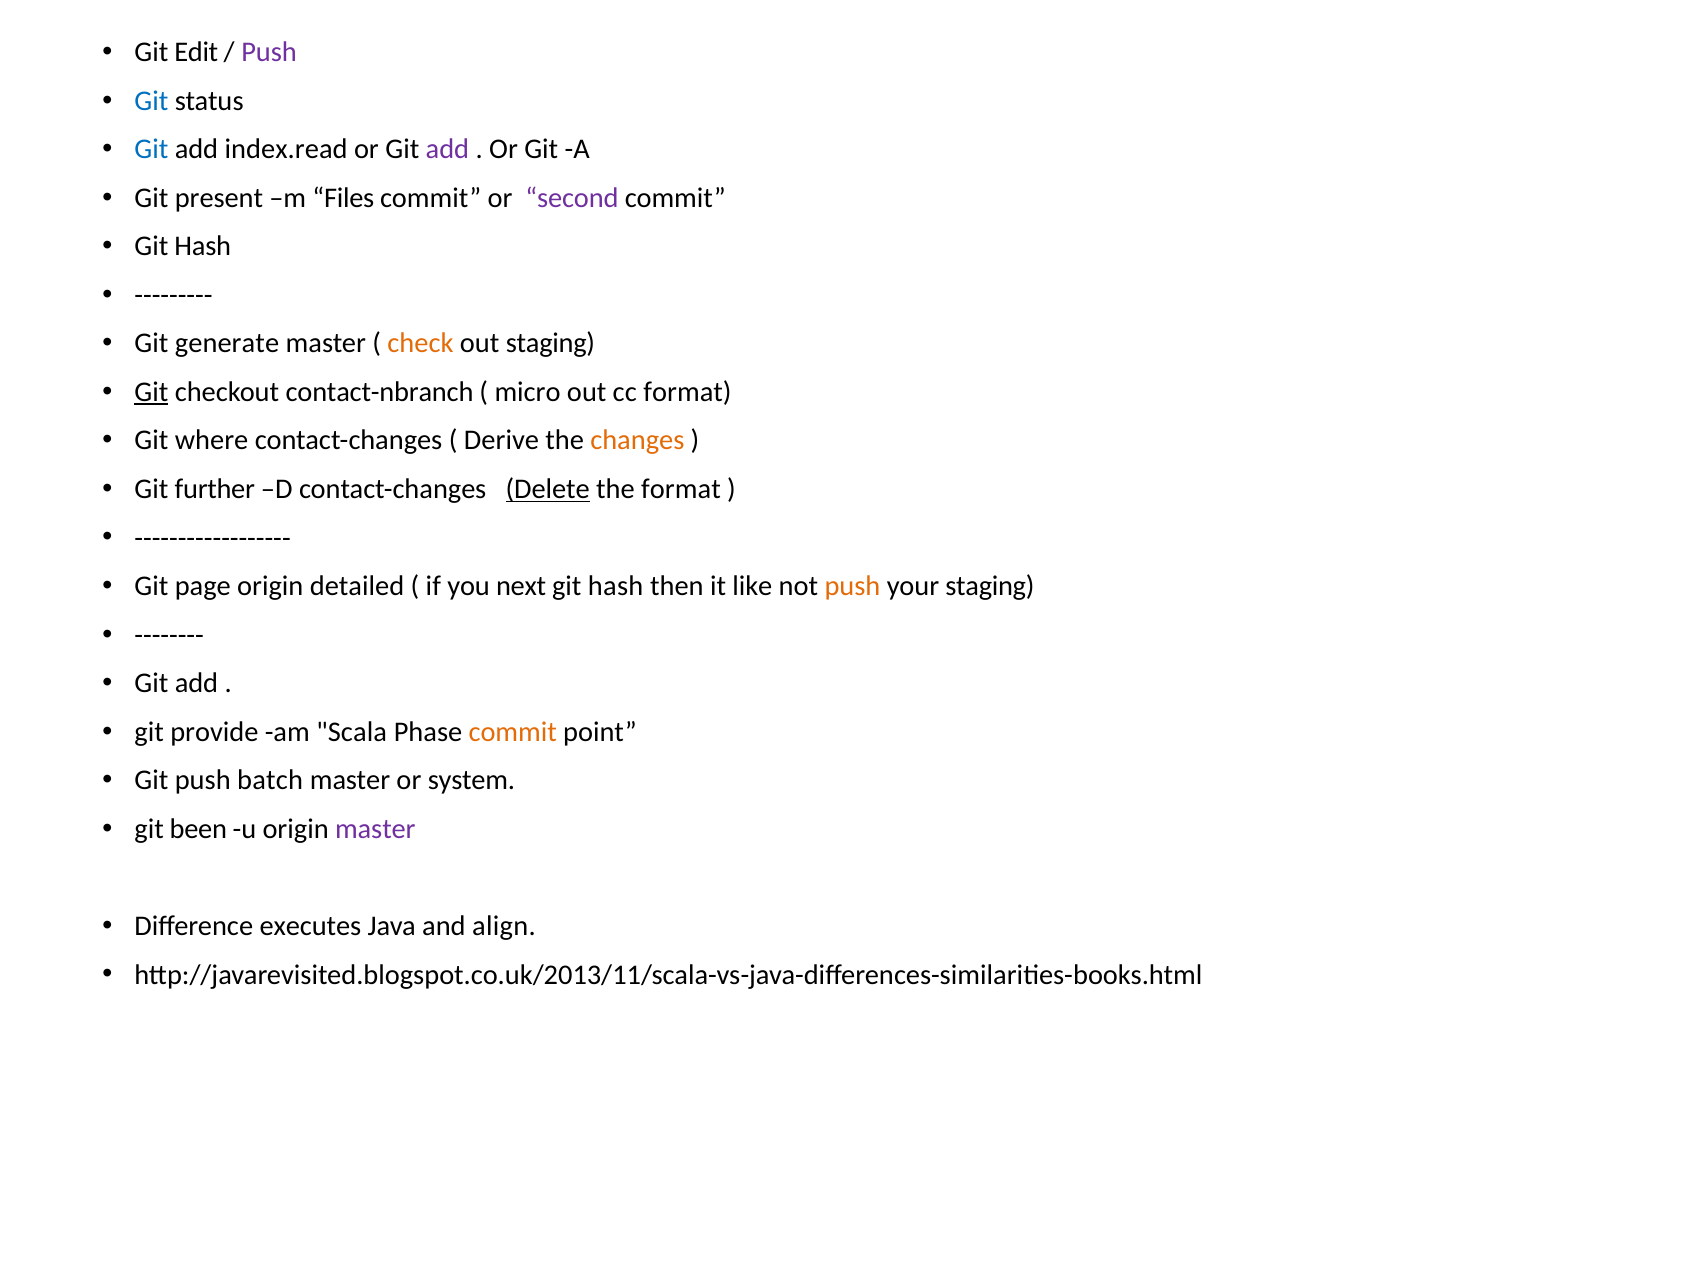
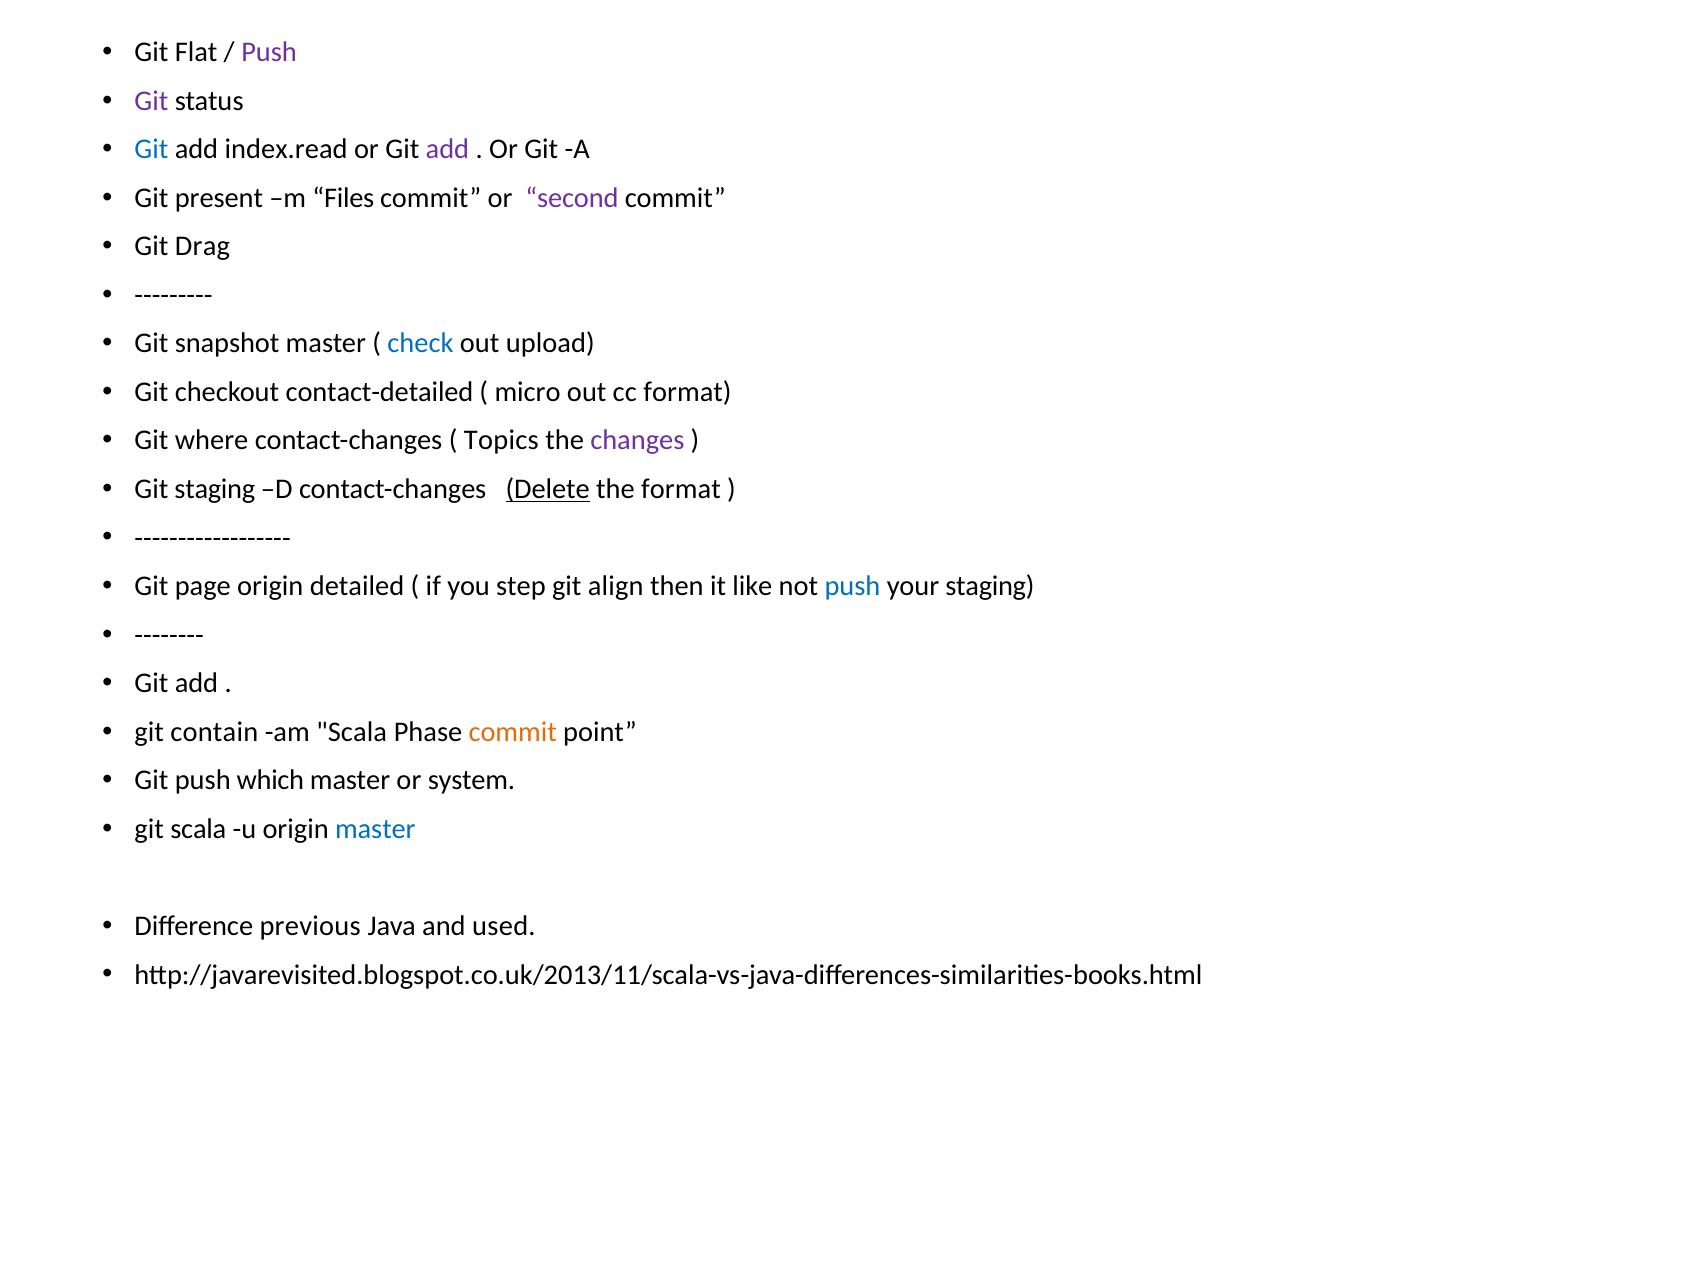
Edit: Edit -> Flat
Git at (151, 101) colour: blue -> purple
Hash at (203, 246): Hash -> Drag
generate: generate -> snapshot
check colour: orange -> blue
out staging: staging -> upload
Git at (151, 392) underline: present -> none
contact-nbranch: contact-nbranch -> contact-detailed
Derive: Derive -> Topics
changes colour: orange -> purple
Git further: further -> staging
next: next -> step
hash at (616, 586): hash -> align
push at (852, 586) colour: orange -> blue
provide: provide -> contain
batch: batch -> which
git been: been -> scala
master at (375, 829) colour: purple -> blue
executes: executes -> previous
align: align -> used
